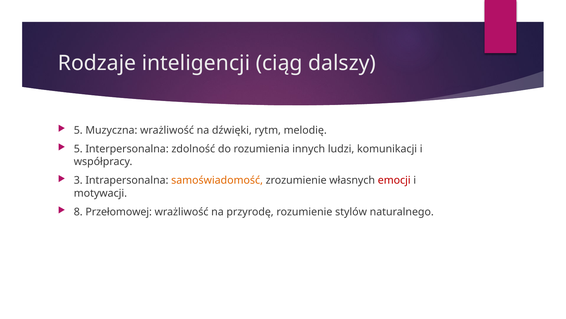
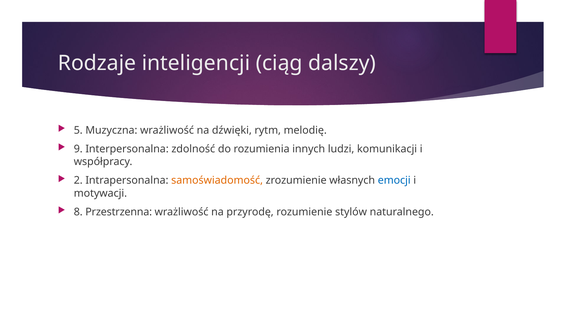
5 at (78, 149): 5 -> 9
3: 3 -> 2
emocji colour: red -> blue
Przełomowej: Przełomowej -> Przestrzenna
